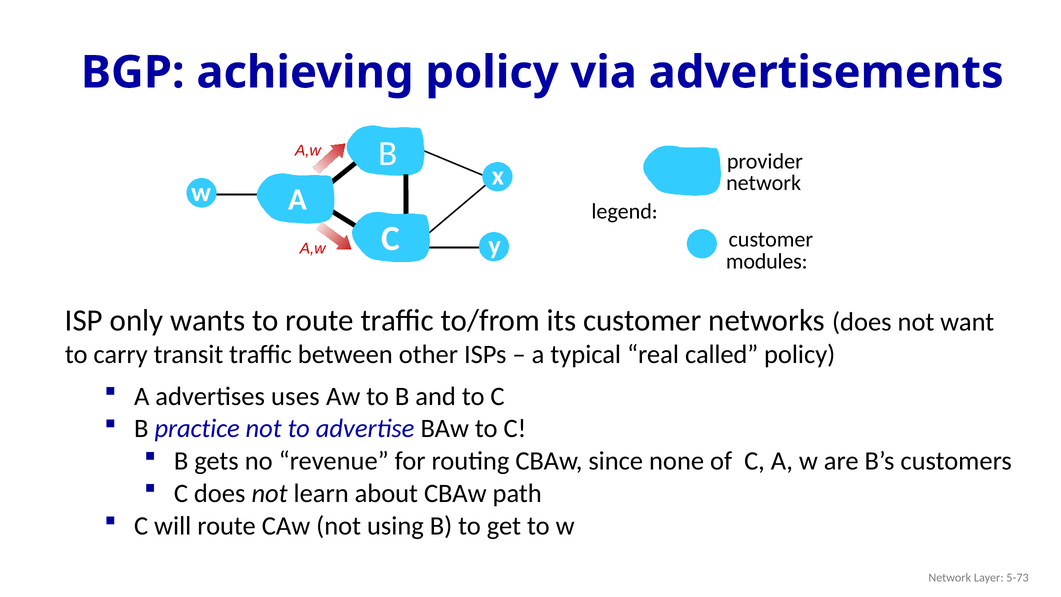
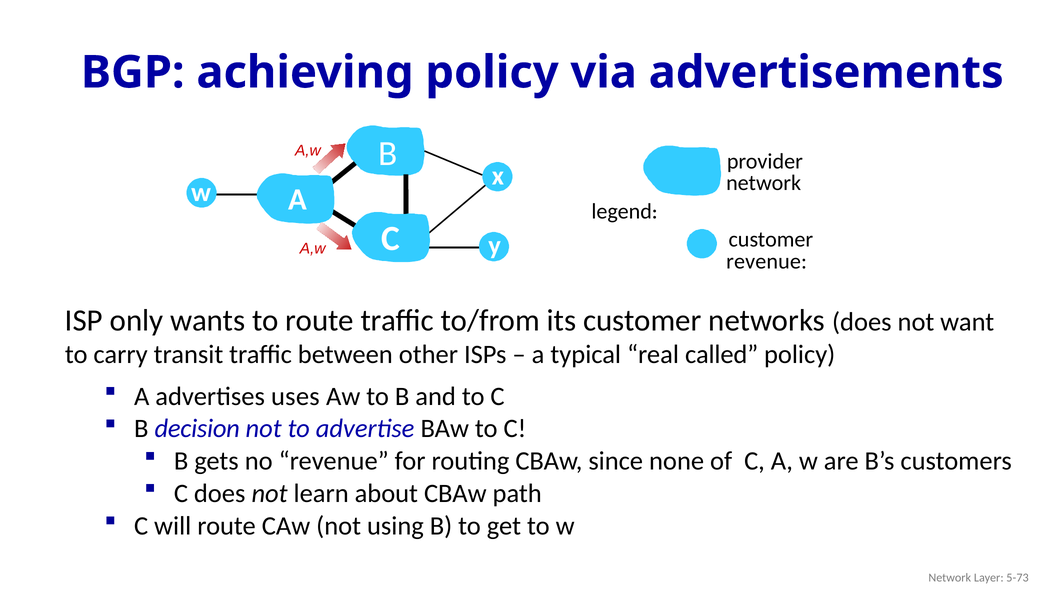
modules at (767, 261): modules -> revenue
practice: practice -> decision
